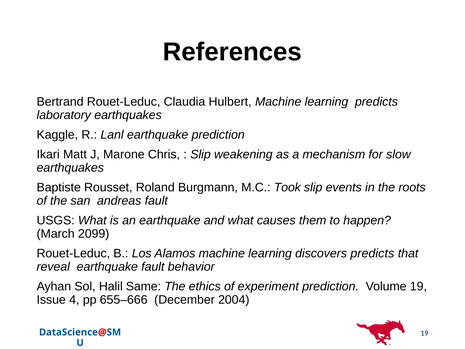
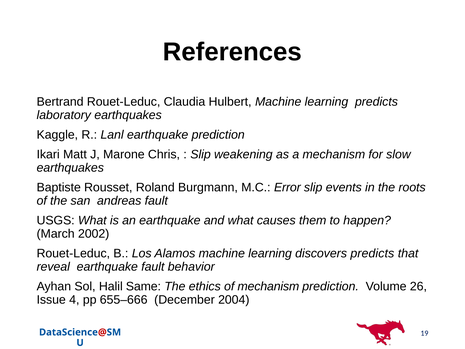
Took: Took -> Error
2099: 2099 -> 2002
of experiment: experiment -> mechanism
Volume 19: 19 -> 26
